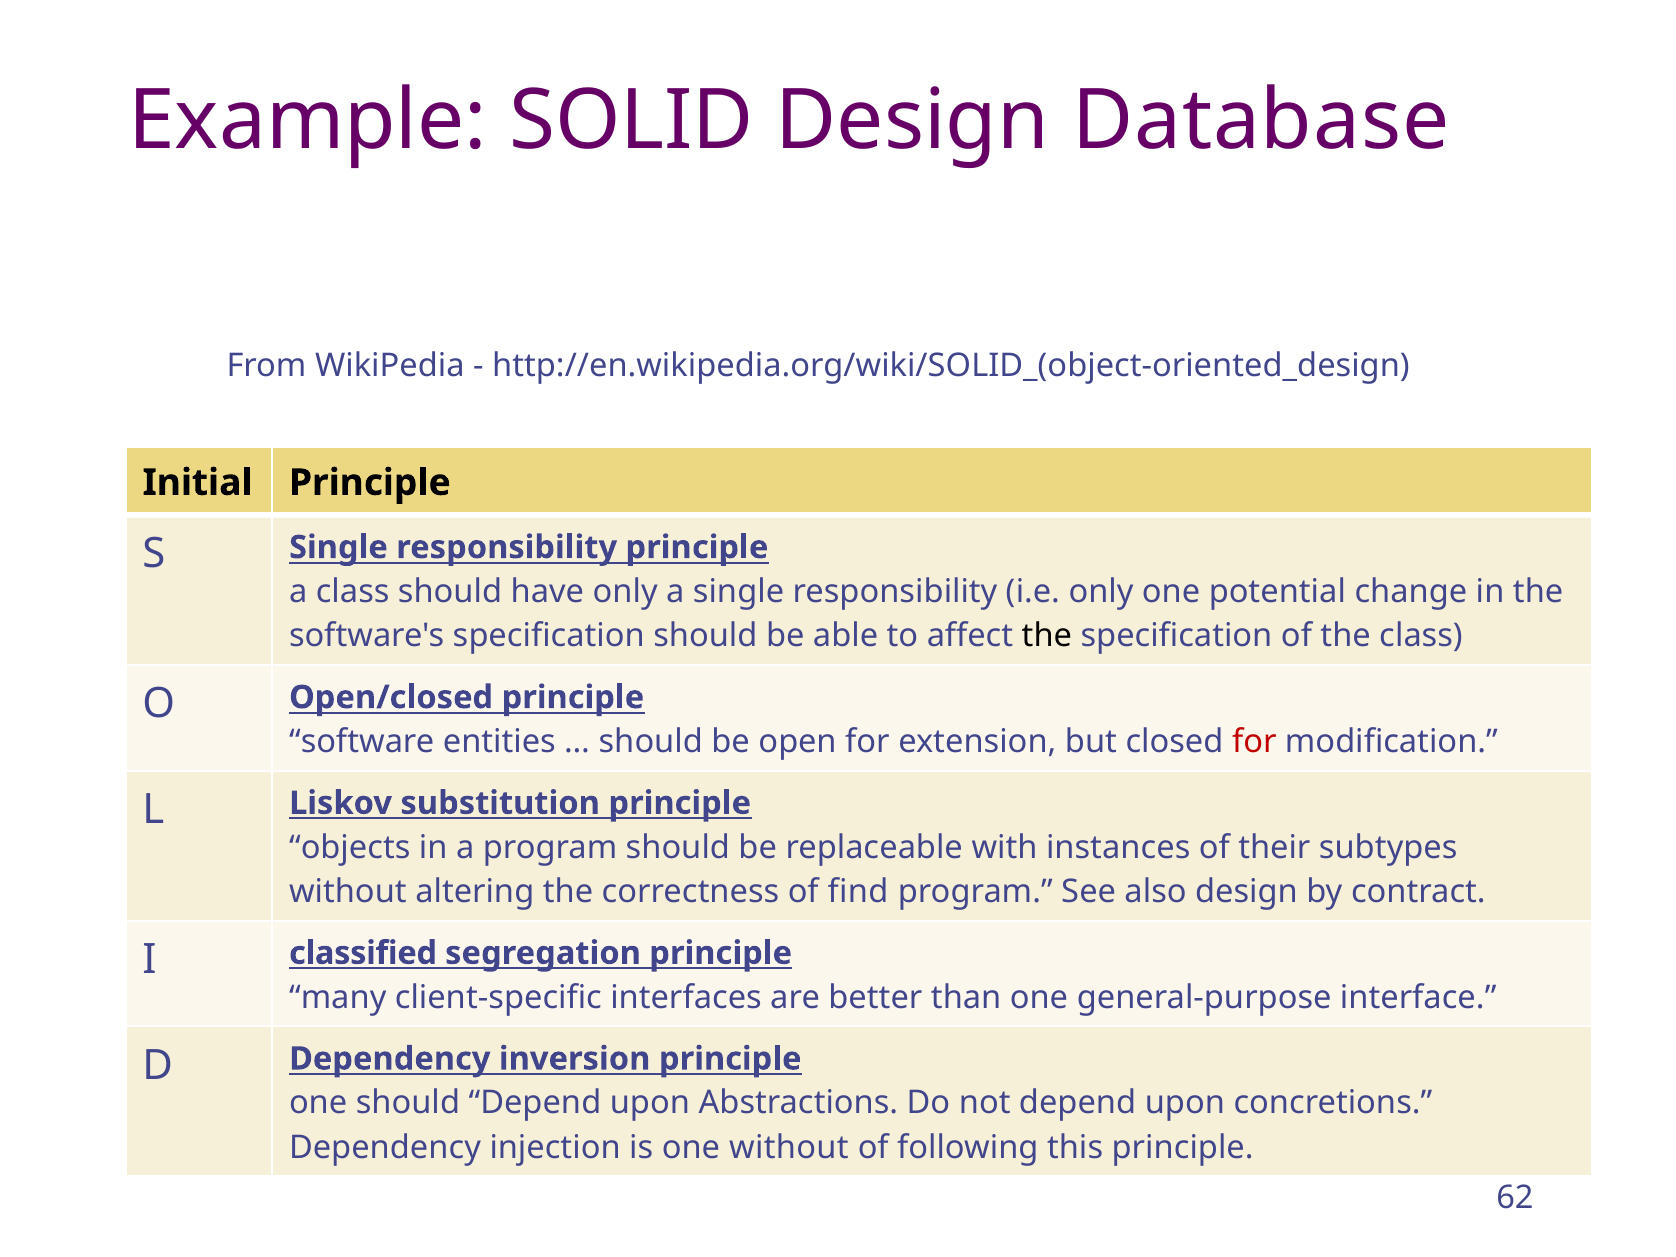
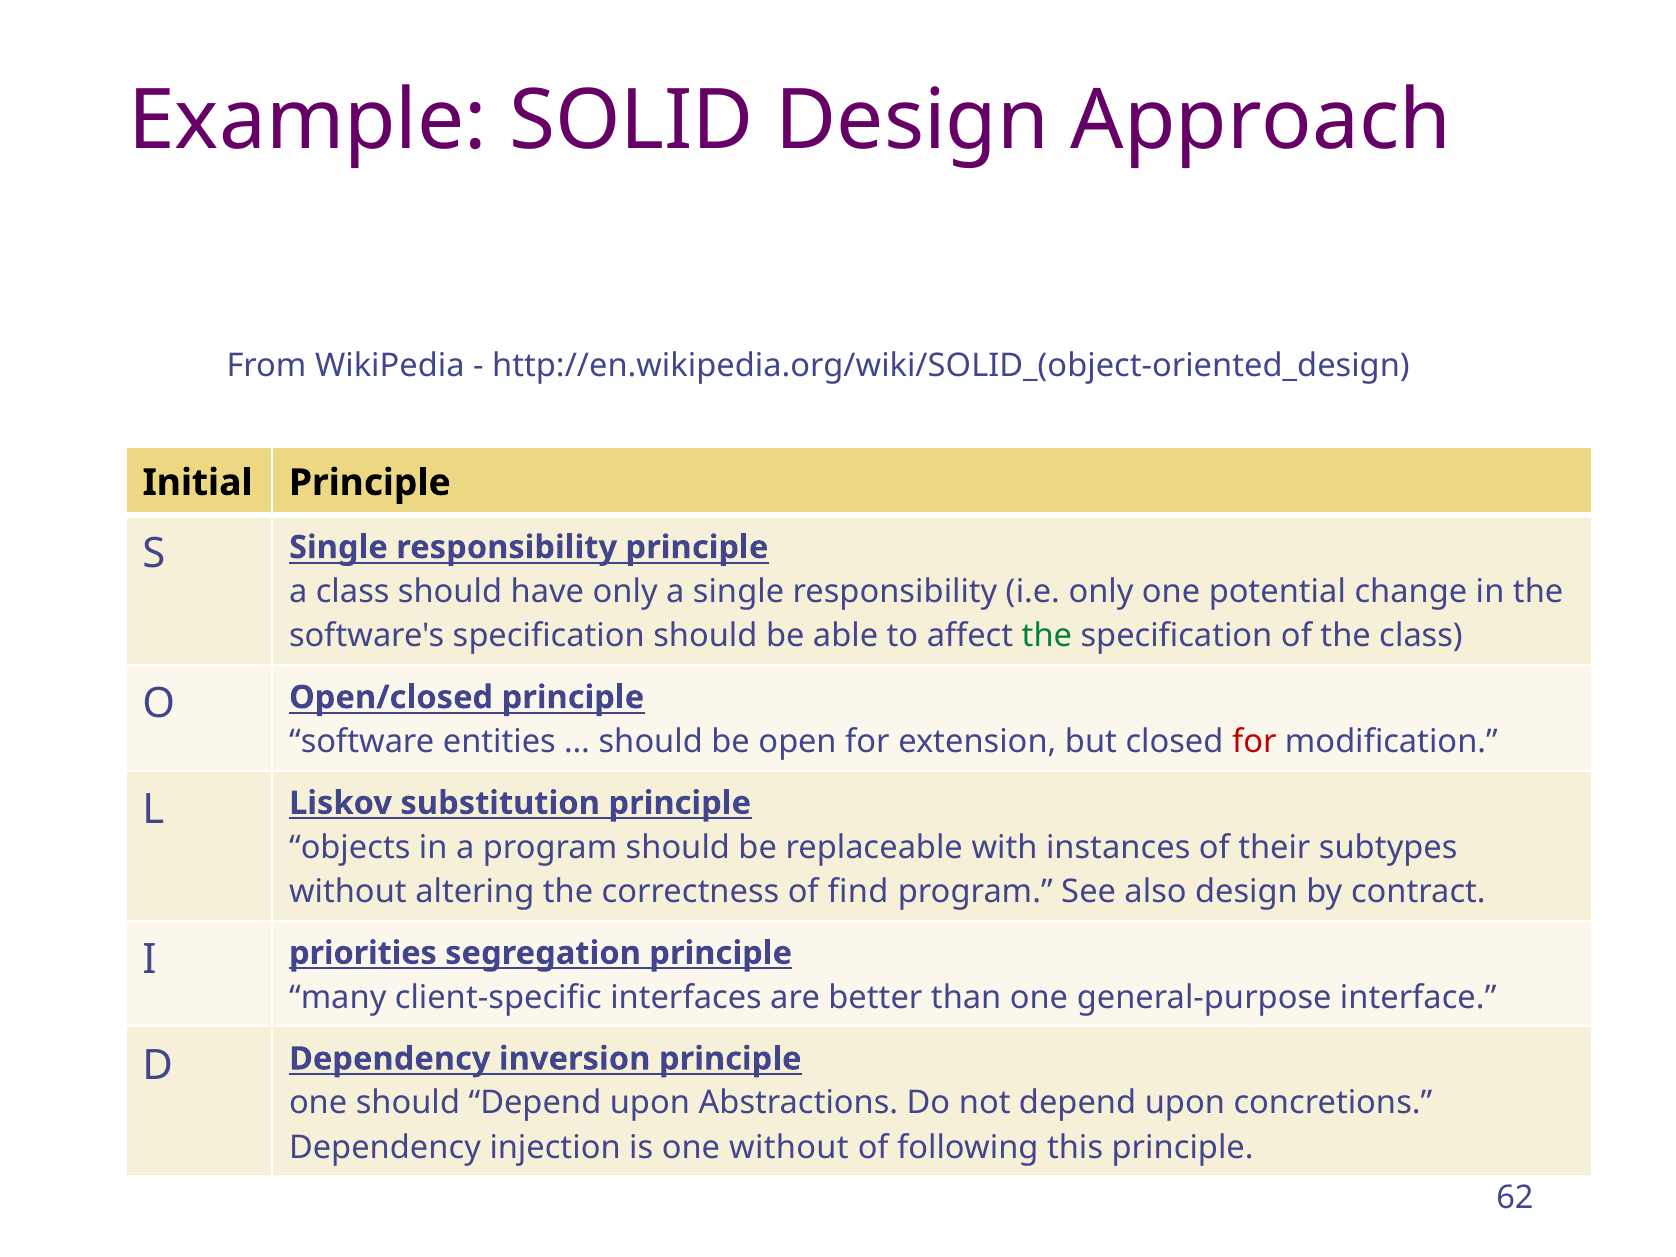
Database: Database -> Approach
the at (1047, 636) colour: black -> green
classified: classified -> priorities
